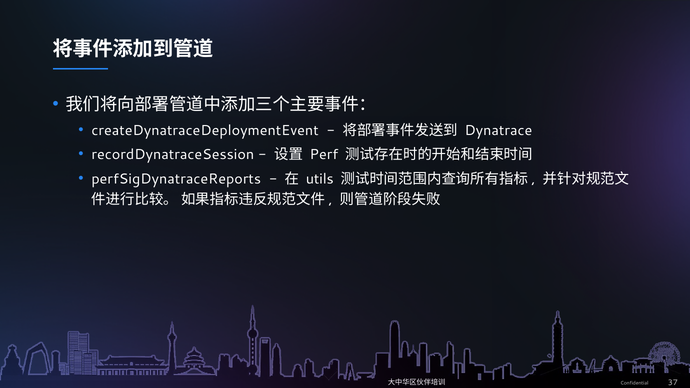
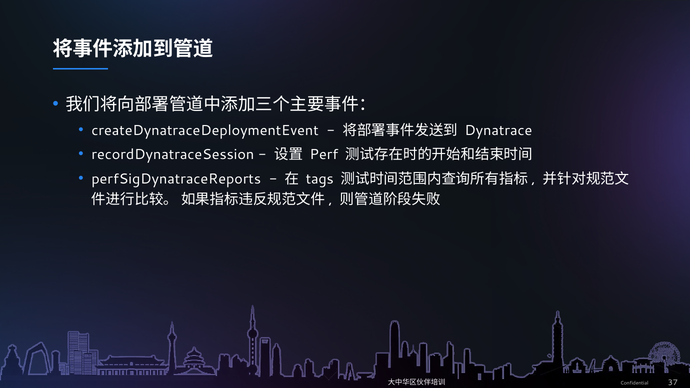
utils: utils -> tags
